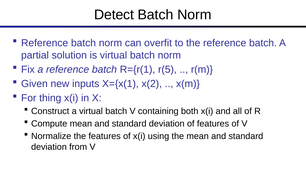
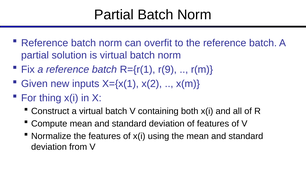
Detect at (114, 15): Detect -> Partial
r(5: r(5 -> r(9
